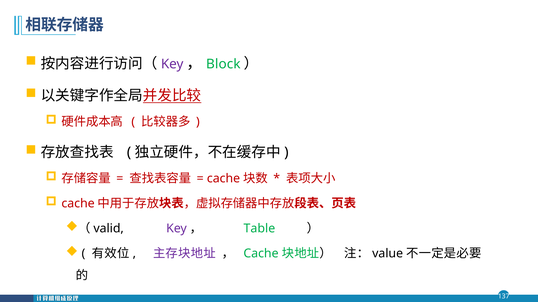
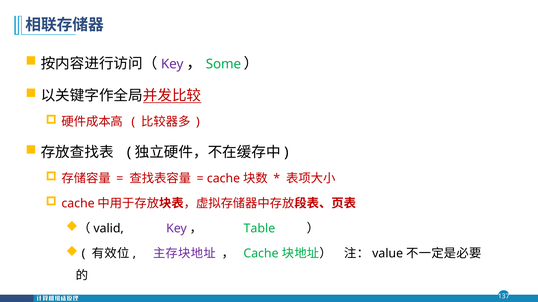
Block: Block -> Some
